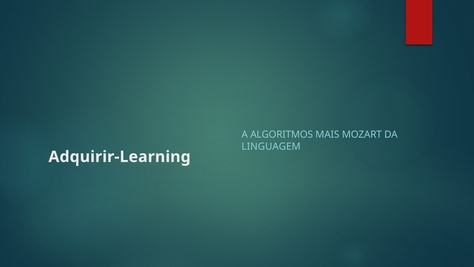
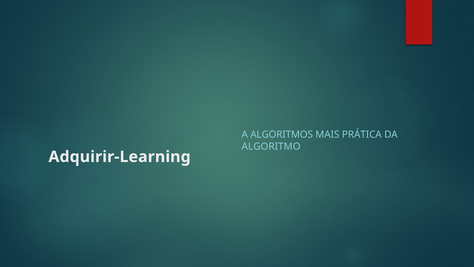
MOZART: MOZART -> PRÁTICA
LINGUAGEM: LINGUAGEM -> ALGORITMO
